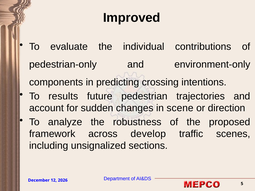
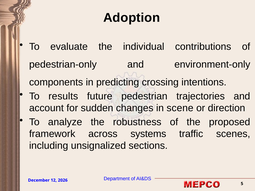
Improved: Improved -> Adoption
develop: develop -> systems
